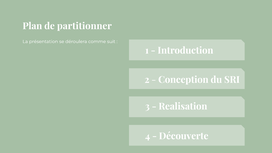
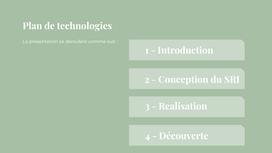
partitionner: partitionner -> technologies
